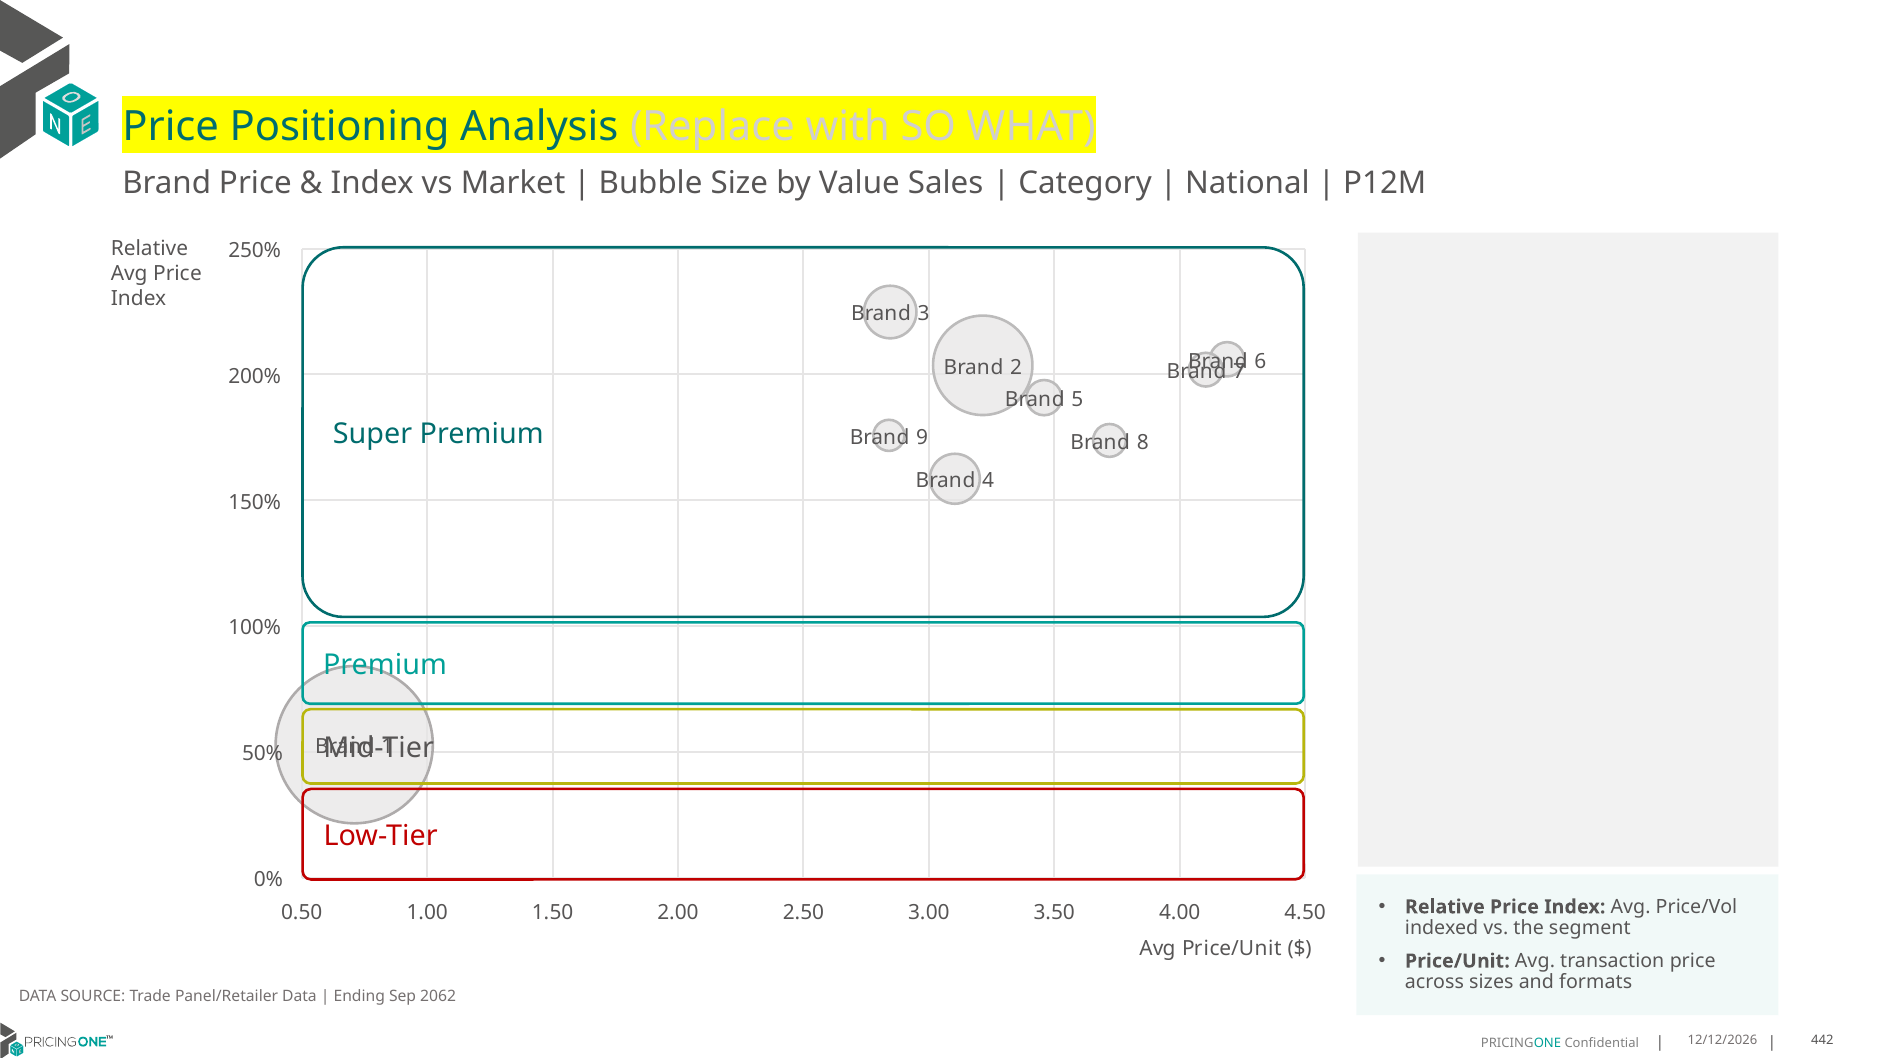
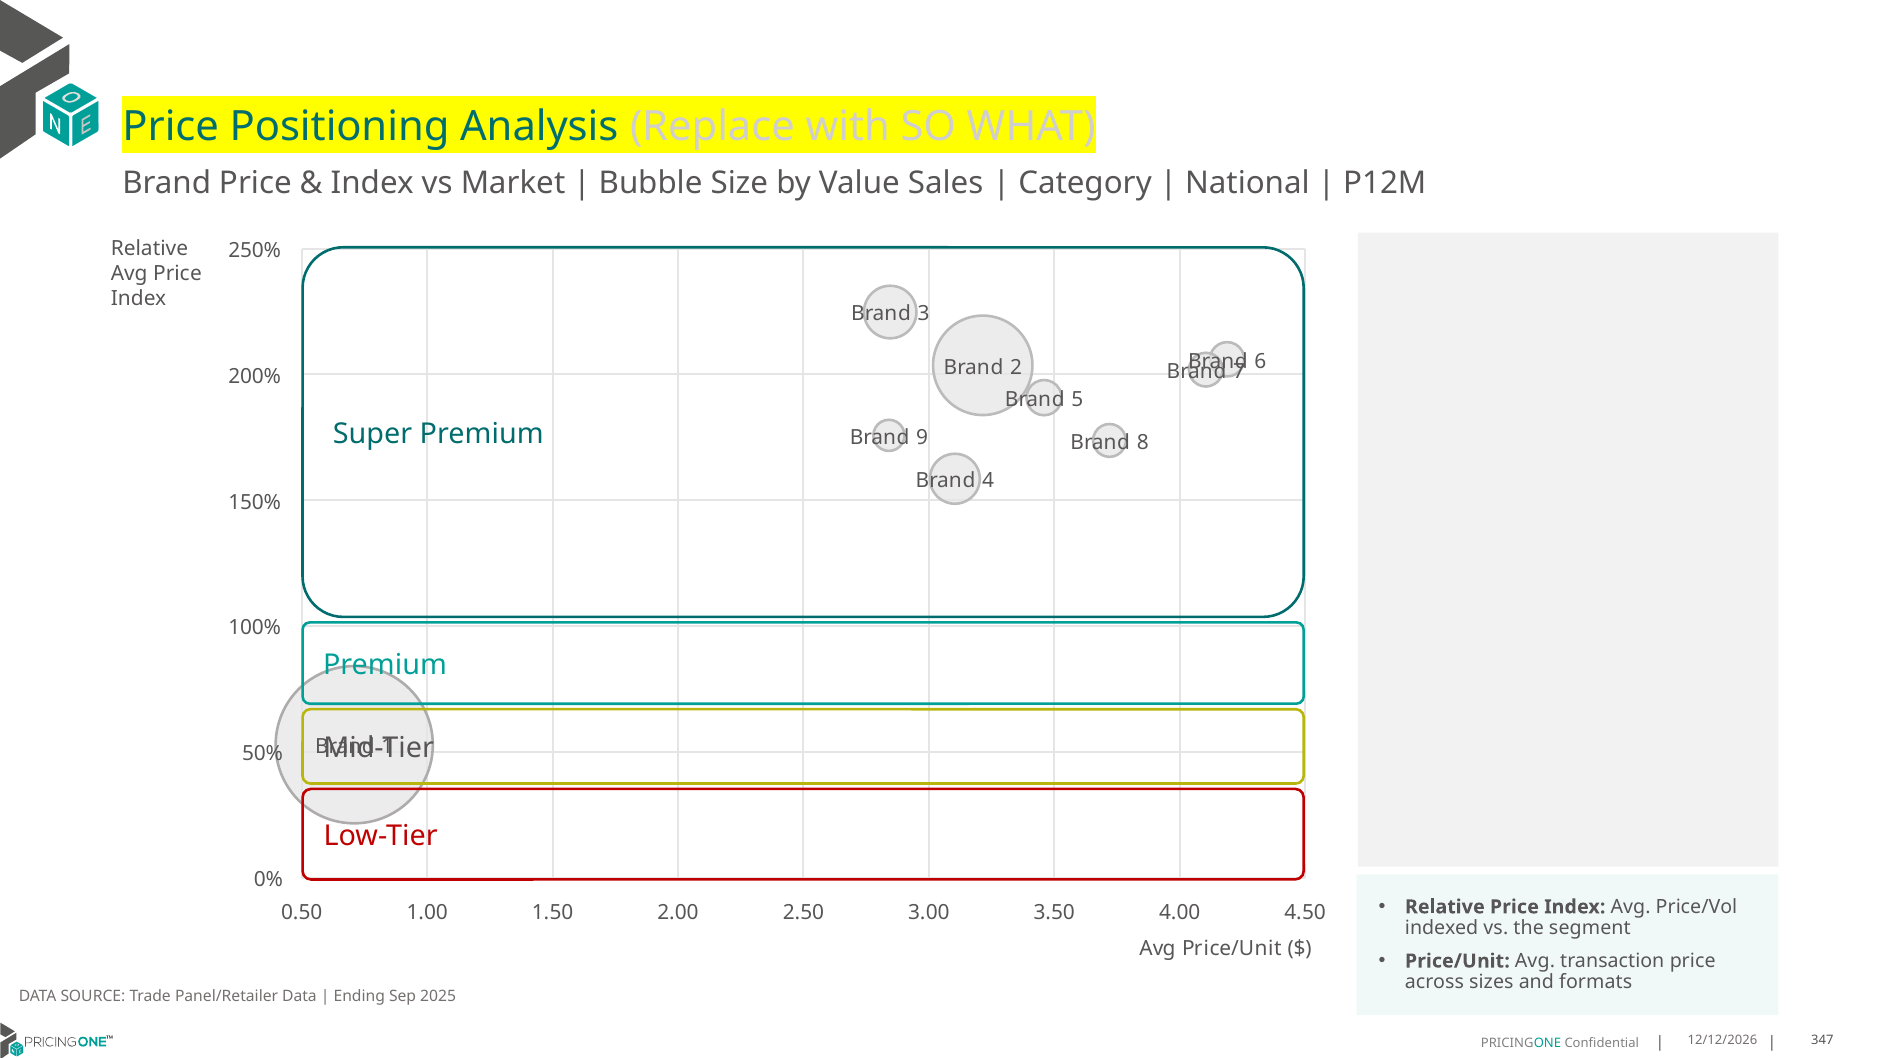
2062: 2062 -> 2025
442: 442 -> 347
